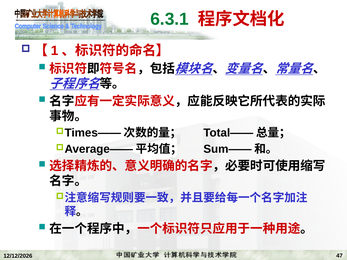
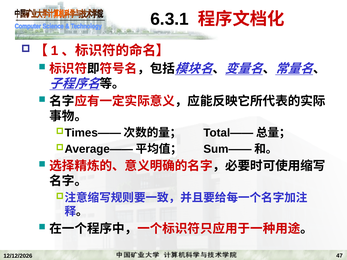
6.3.1 colour: green -> black
